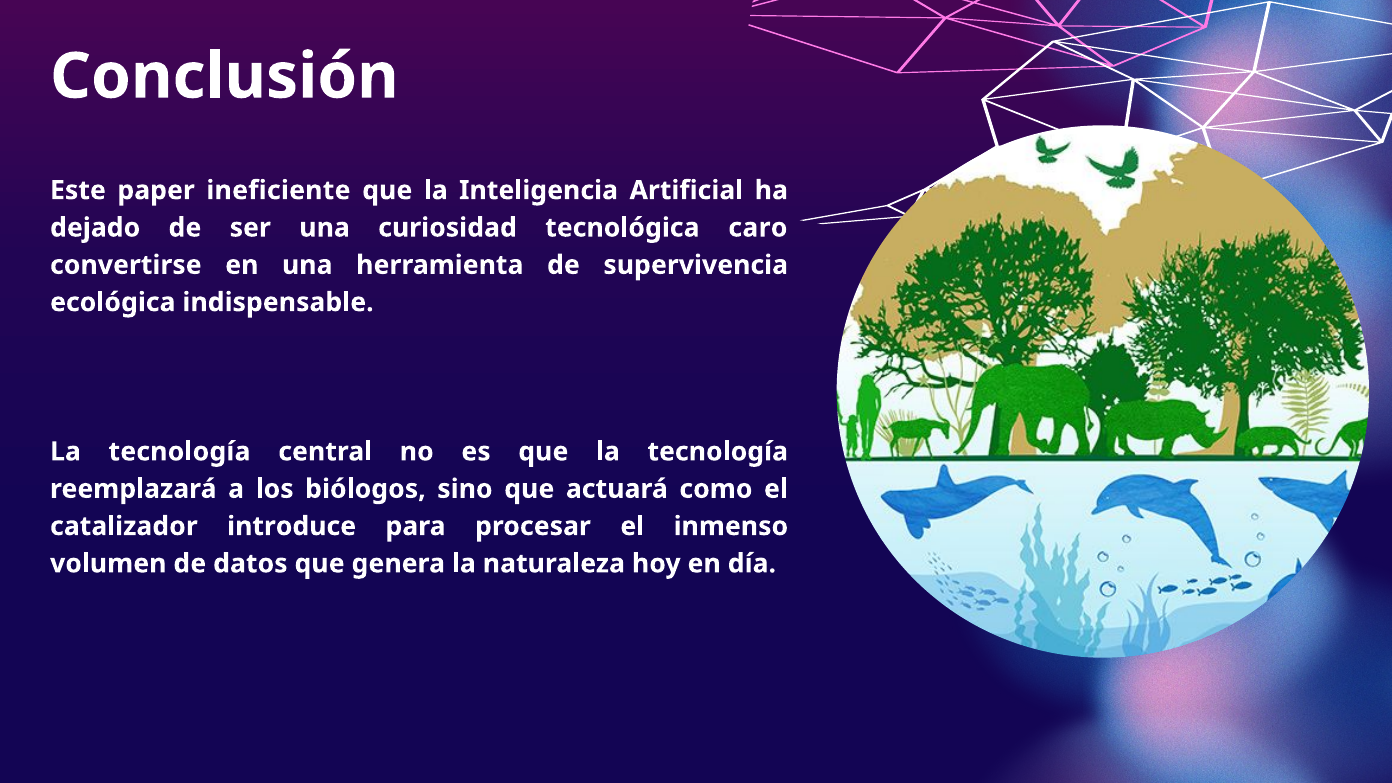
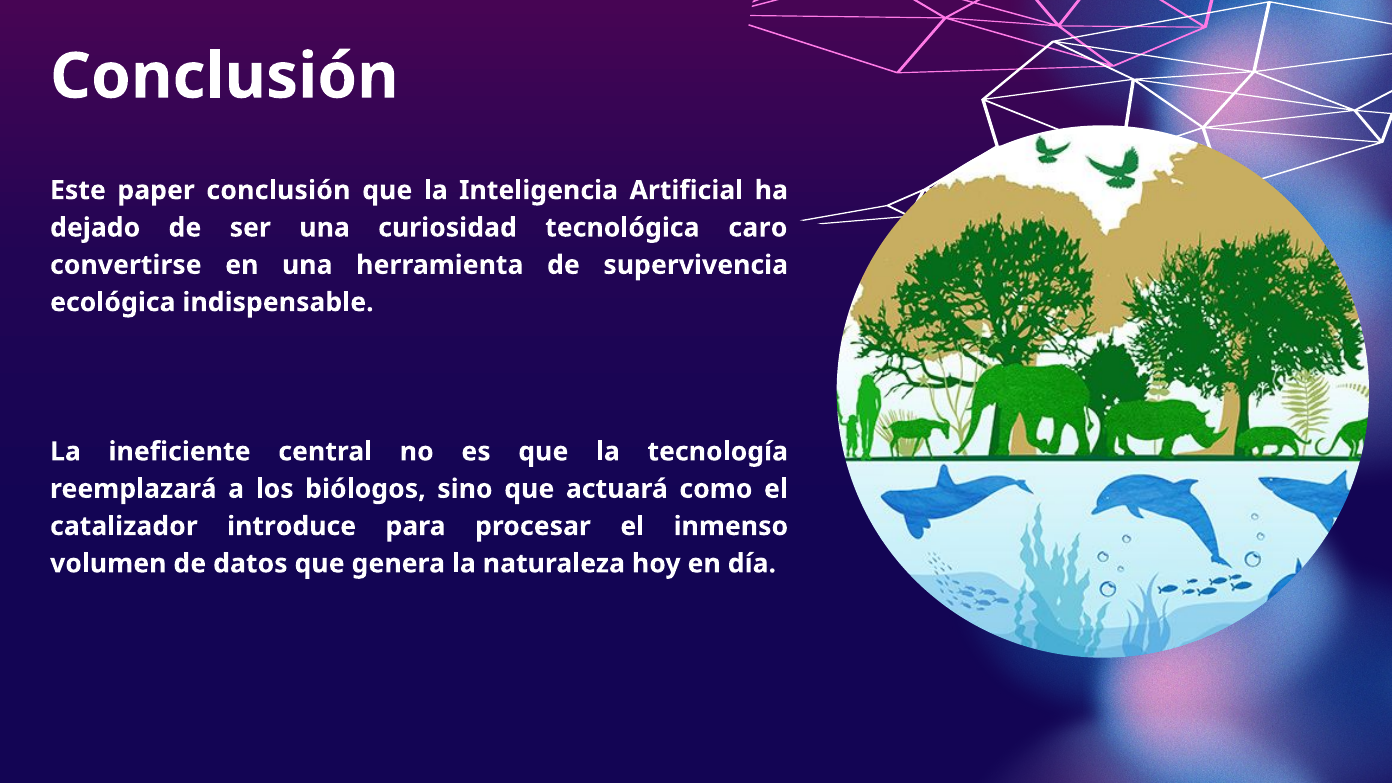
paper ineficiente: ineficiente -> conclusión
tecnología at (179, 452): tecnología -> ineficiente
